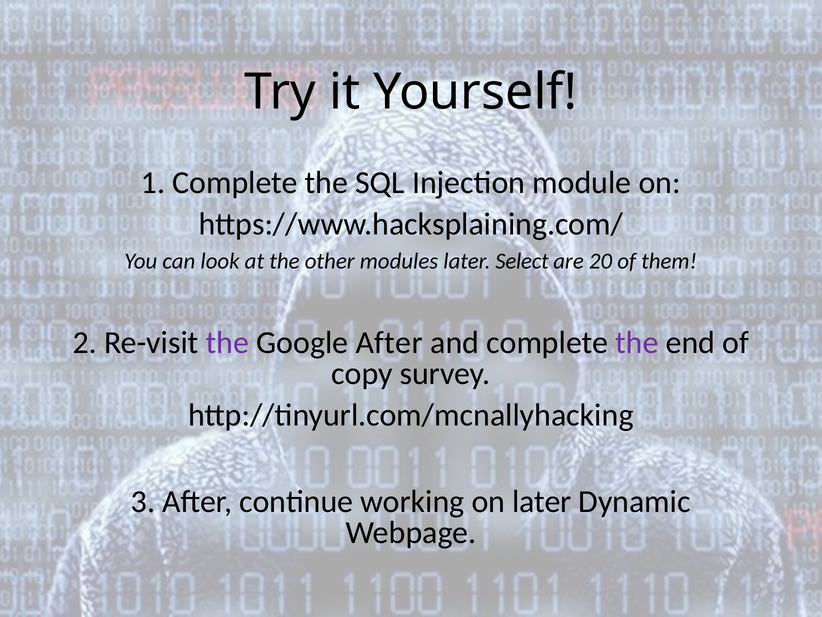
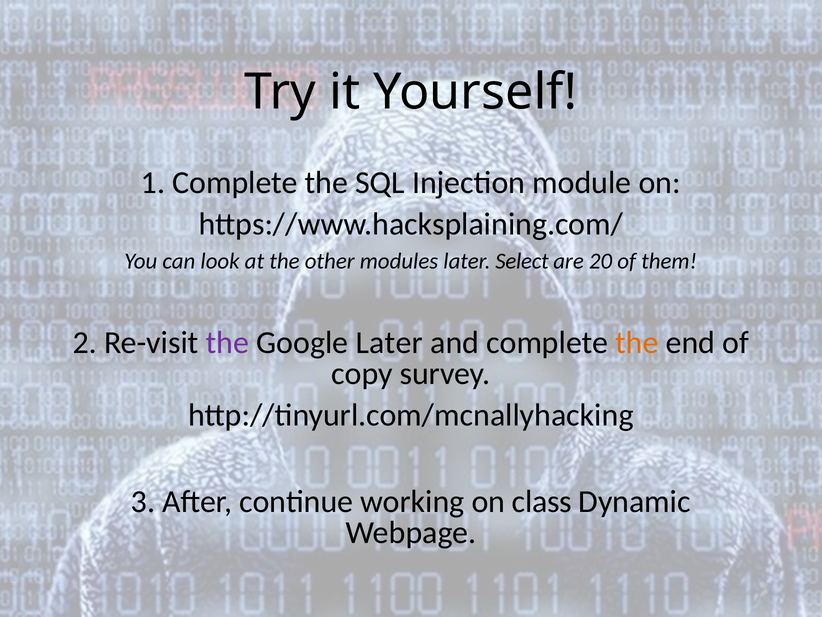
Google After: After -> Later
the at (637, 343) colour: purple -> orange
on later: later -> class
